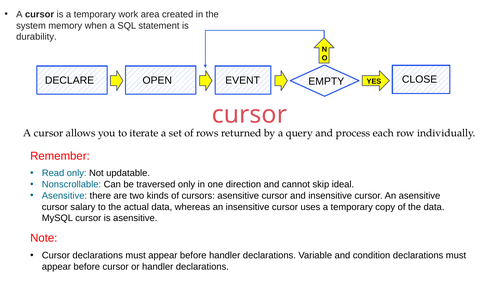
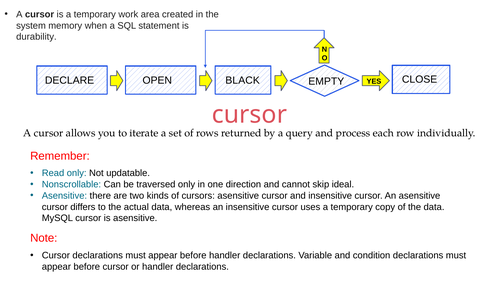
EVENT: EVENT -> BLACK
salary: salary -> differs
